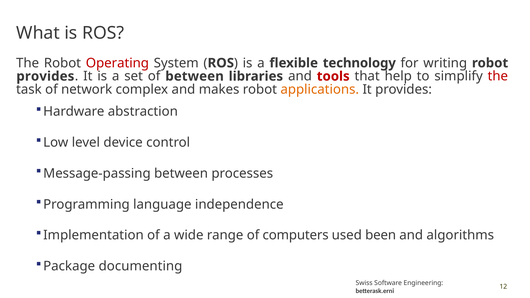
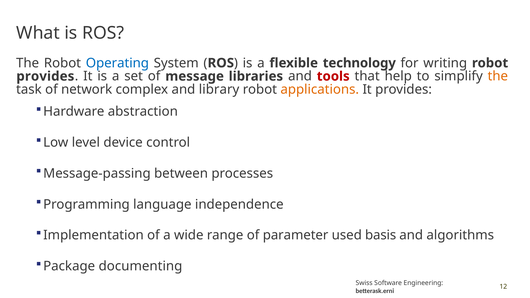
Operating colour: red -> blue
of between: between -> message
the at (498, 76) colour: red -> orange
makes: makes -> library
computers: computers -> parameter
been: been -> basis
